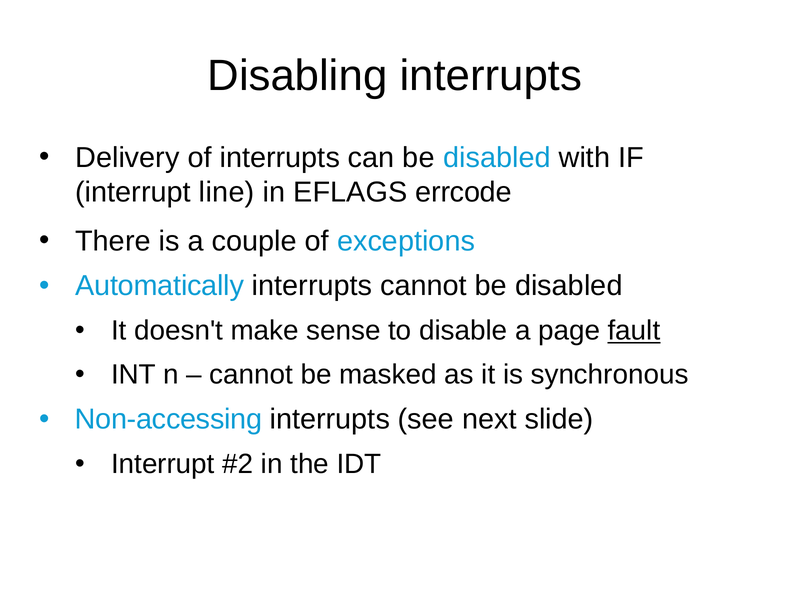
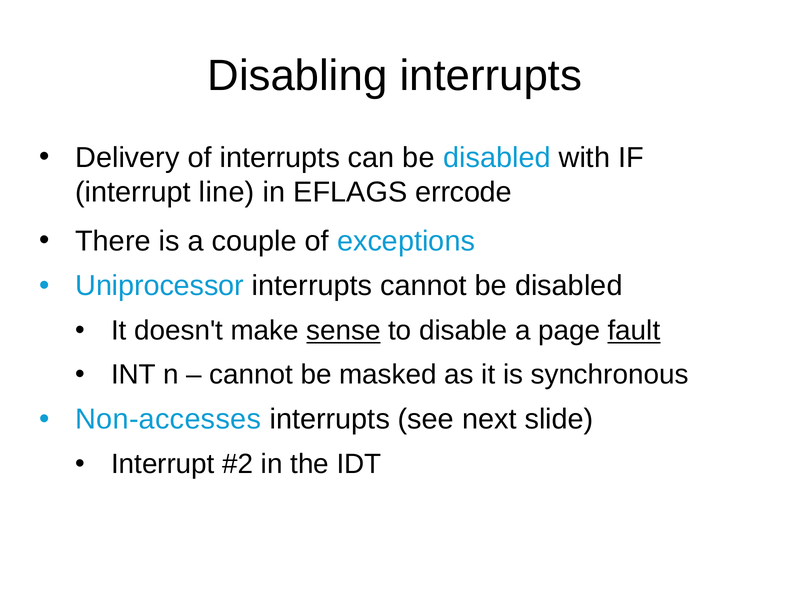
Automatically: Automatically -> Uniprocessor
sense underline: none -> present
Non-accessing: Non-accessing -> Non-accesses
